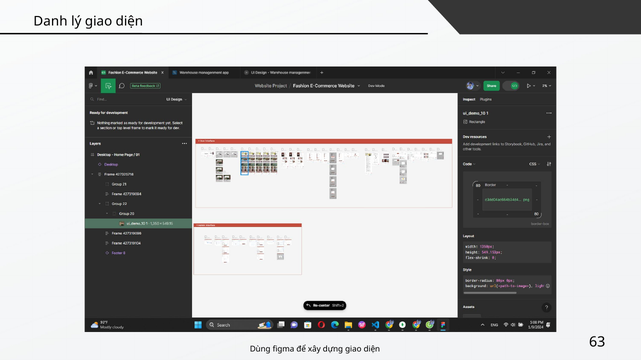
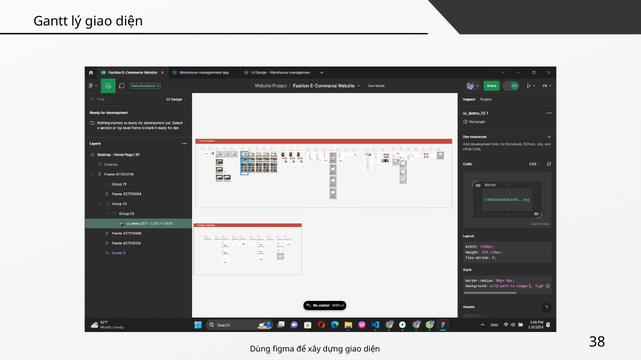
Danh: Danh -> Gantt
63: 63 -> 38
